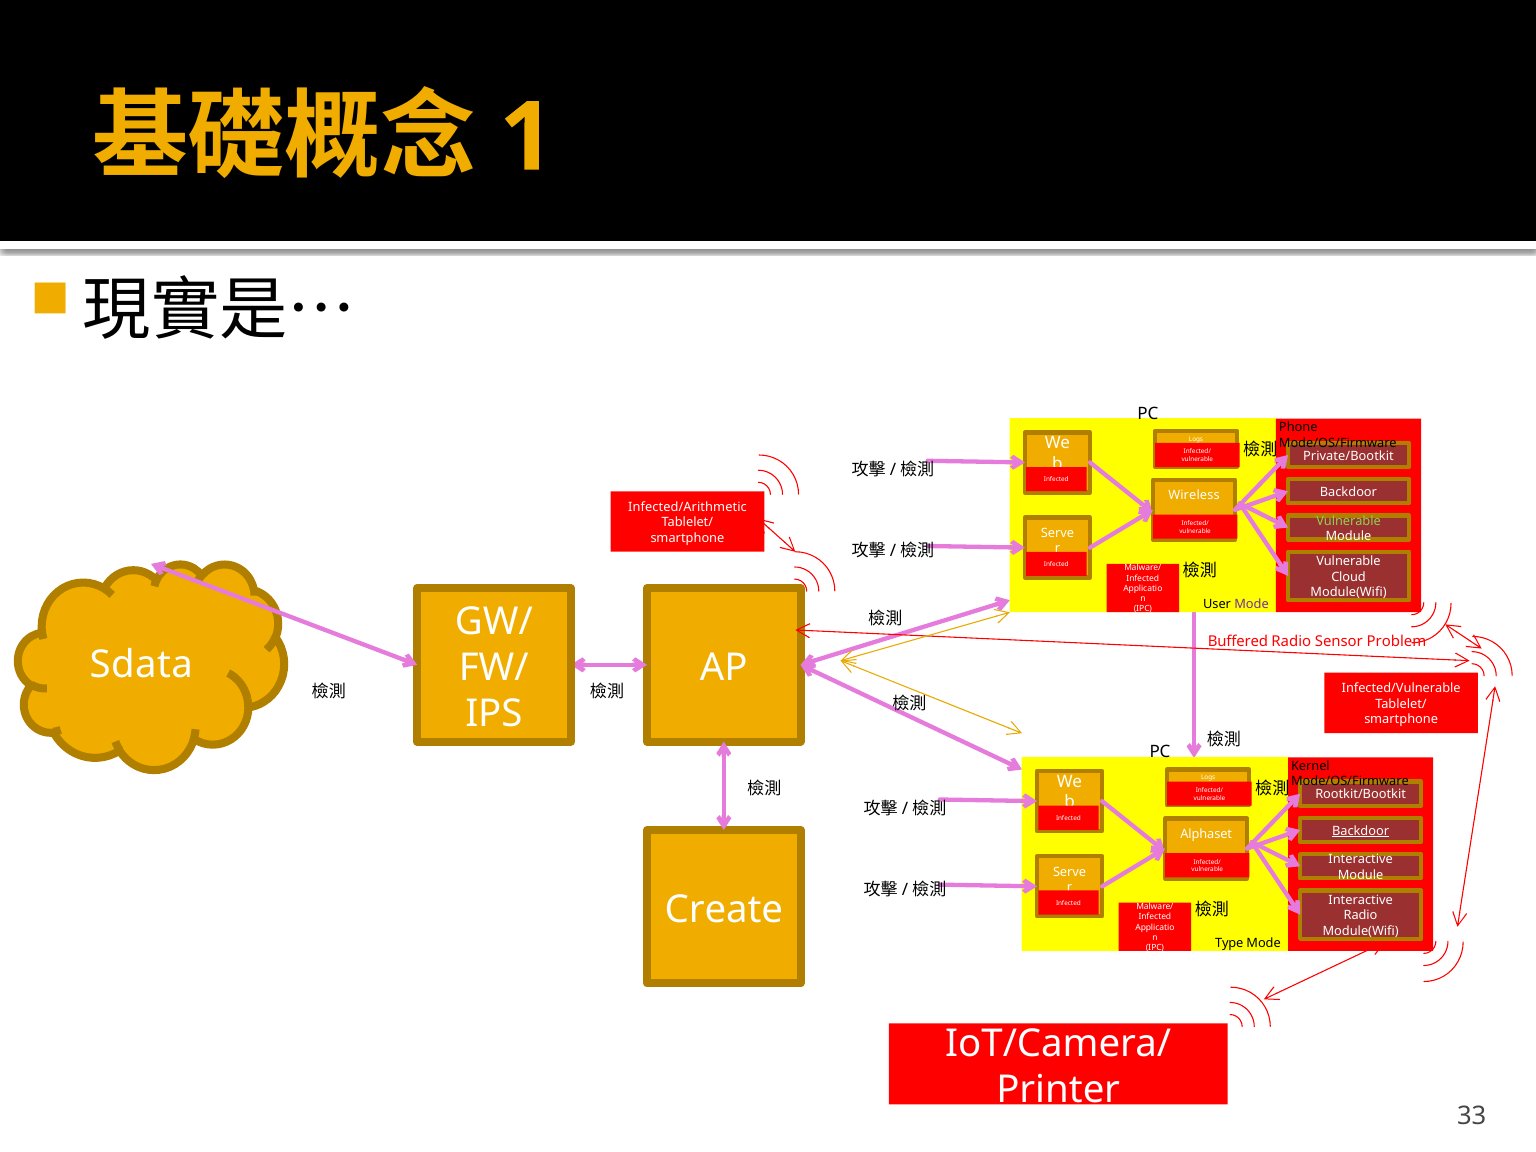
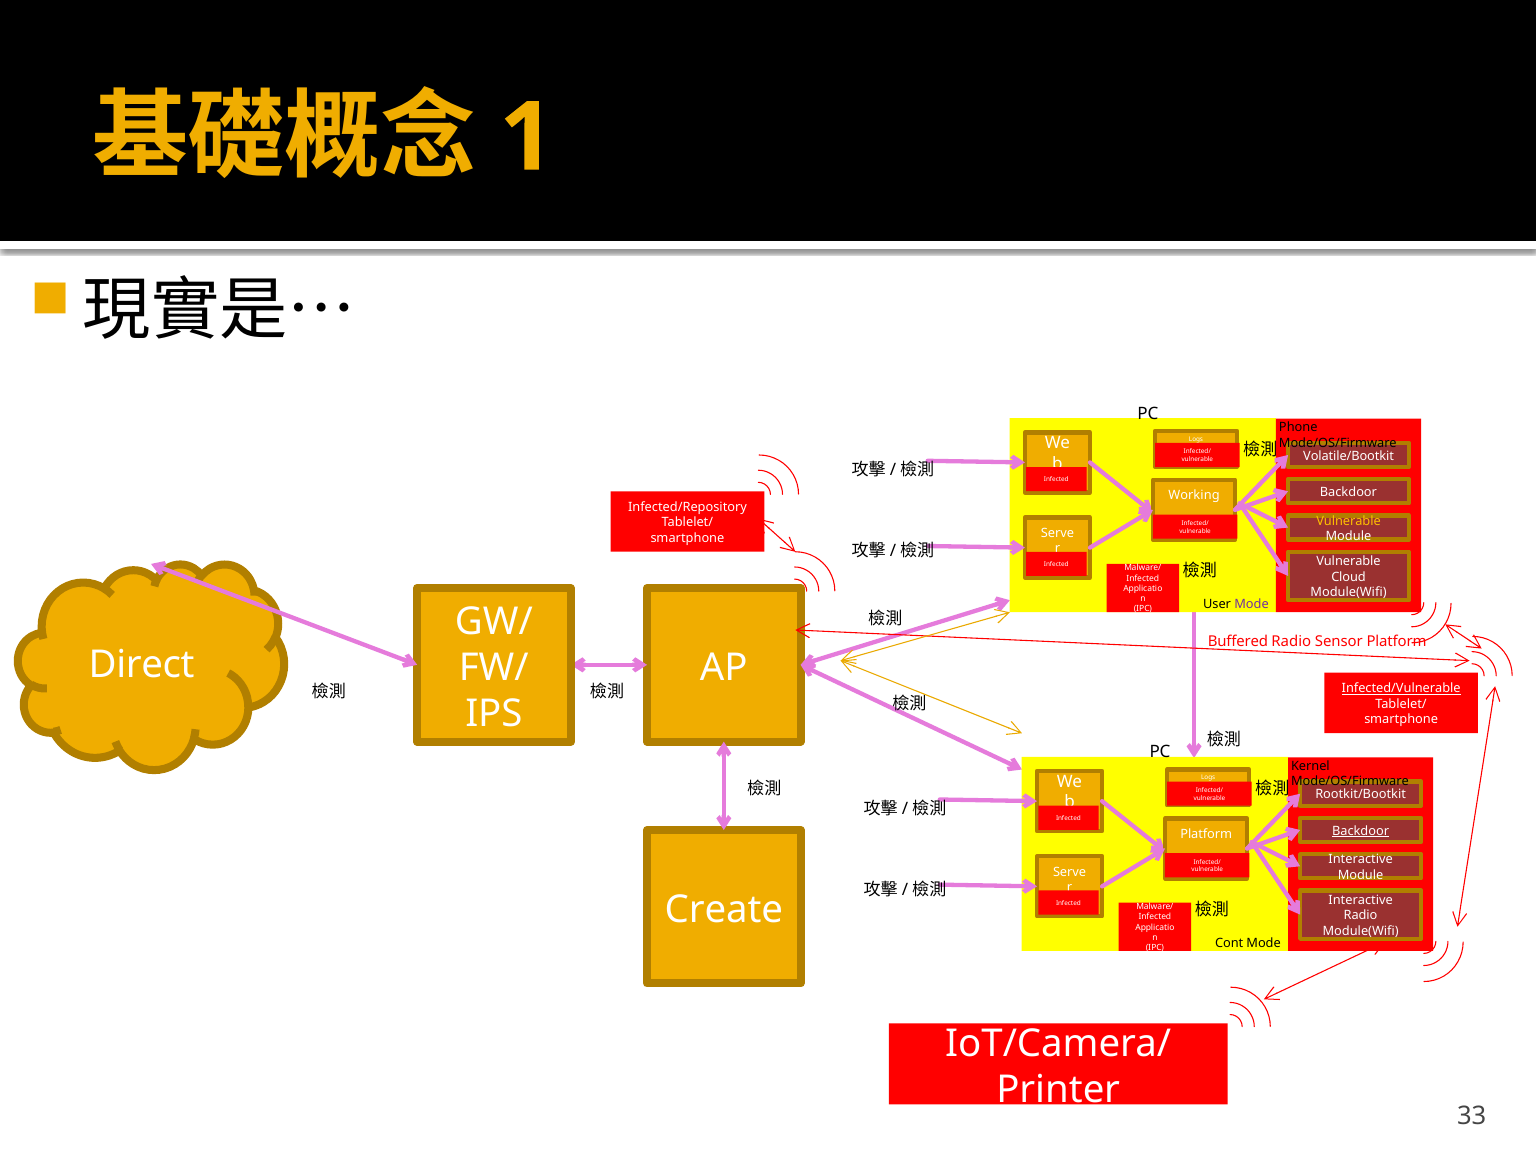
Private/Bootkit: Private/Bootkit -> Volatile/Bootkit
Wireless: Wireless -> Working
Infected/Arithmetic: Infected/Arithmetic -> Infected/Repository
Vulnerable at (1349, 521) colour: light green -> yellow
Sensor Problem: Problem -> Platform
Sdata: Sdata -> Direct
Infected/Vulnerable underline: none -> present
Alphaset at (1206, 834): Alphaset -> Platform
Type: Type -> Cont
